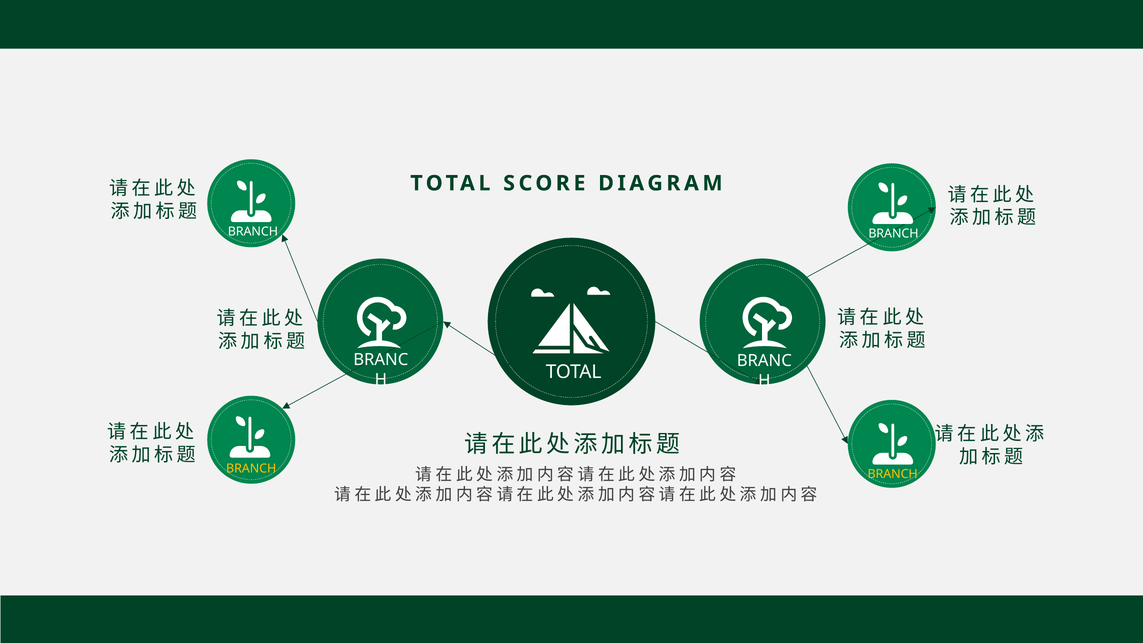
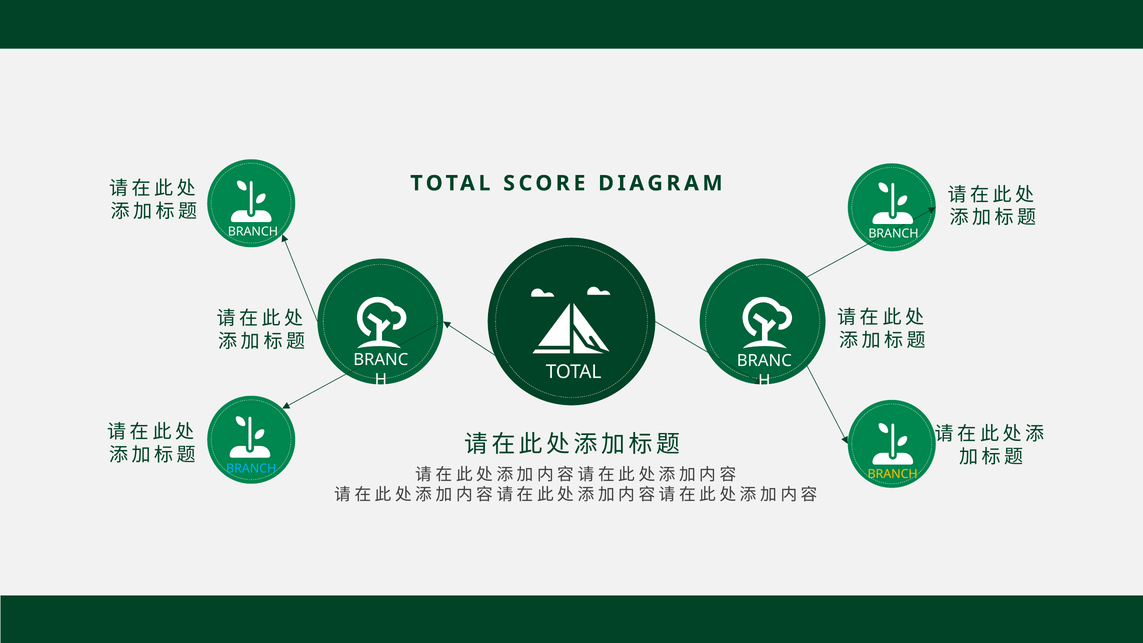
BRANCH at (251, 468) colour: yellow -> light blue
